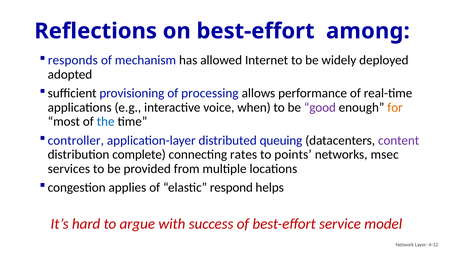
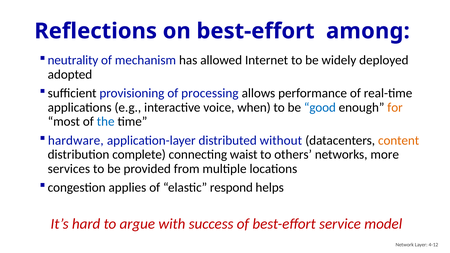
responds: responds -> neutrality
good colour: purple -> blue
controller: controller -> hardware
queuing: queuing -> without
content colour: purple -> orange
rates: rates -> waist
points: points -> others
msec: msec -> more
